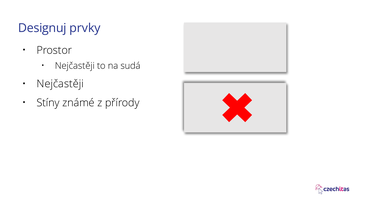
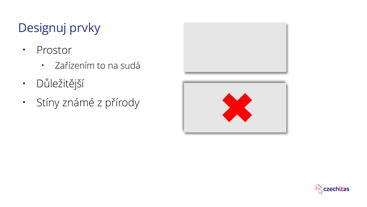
Nejčastěji at (75, 66): Nejčastěji -> Zařízením
Nejčastěji at (60, 84): Nejčastěji -> Důležitější
